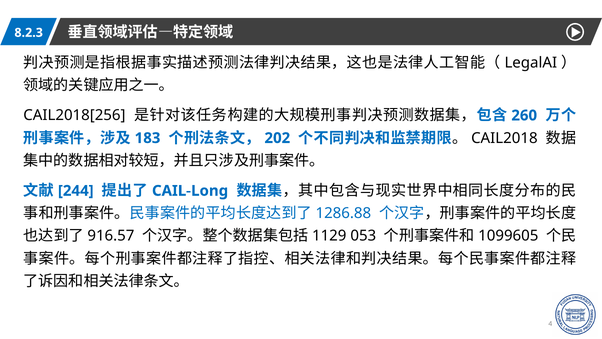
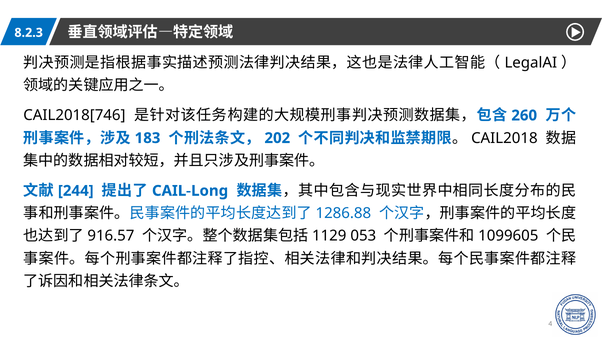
CAIL2018[256: CAIL2018[256 -> CAIL2018[746
